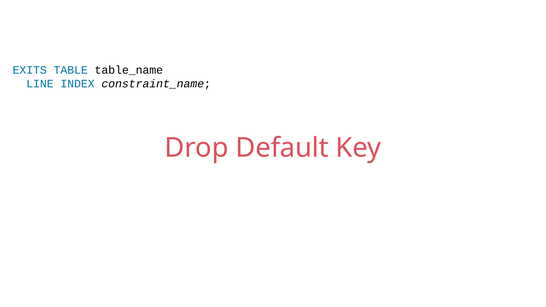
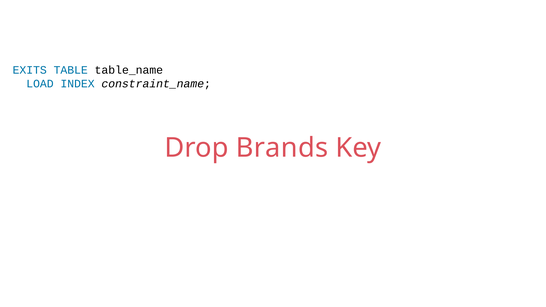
LINE: LINE -> LOAD
Default: Default -> Brands
